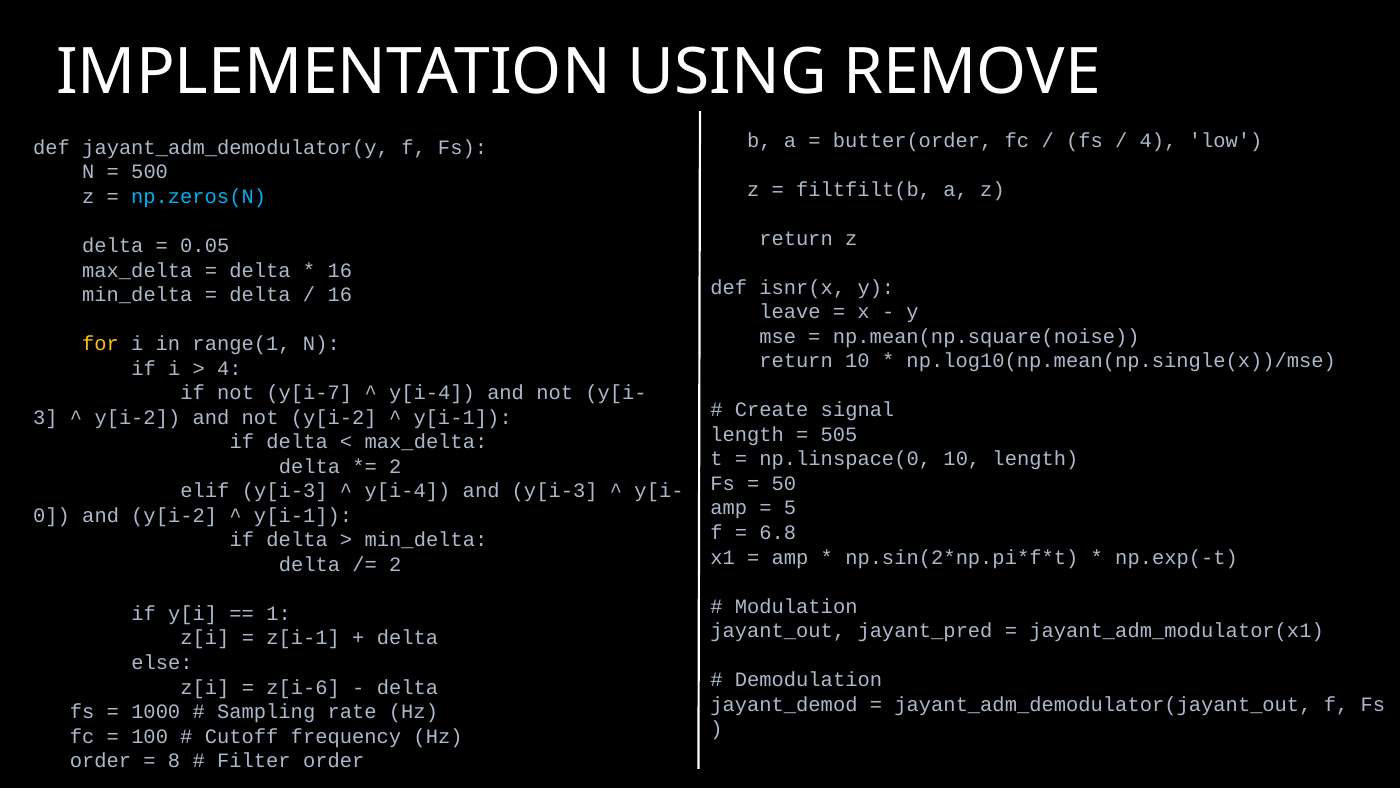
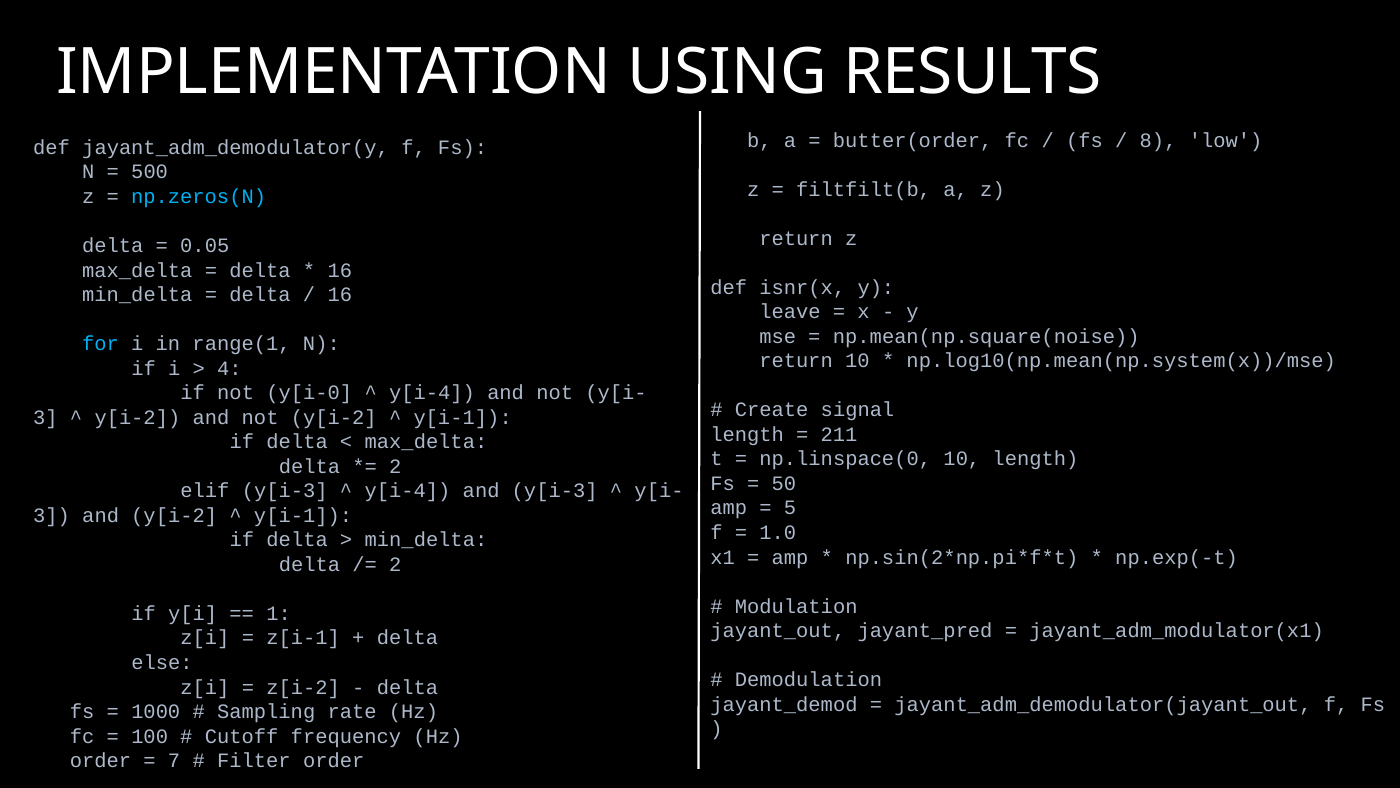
REMOVE: REMOVE -> RESULTS
4 at (1158, 140): 4 -> 8
for colour: yellow -> light blue
np.log10(np.mean(np.single(x))/mse: np.log10(np.mean(np.single(x))/mse -> np.log10(np.mean(np.system(x))/mse
y[i-7: y[i-7 -> y[i-0
505: 505 -> 211
0 at (52, 515): 0 -> 3
6.8: 6.8 -> 1.0
z[i-6: z[i-6 -> z[i-2
8: 8 -> 7
